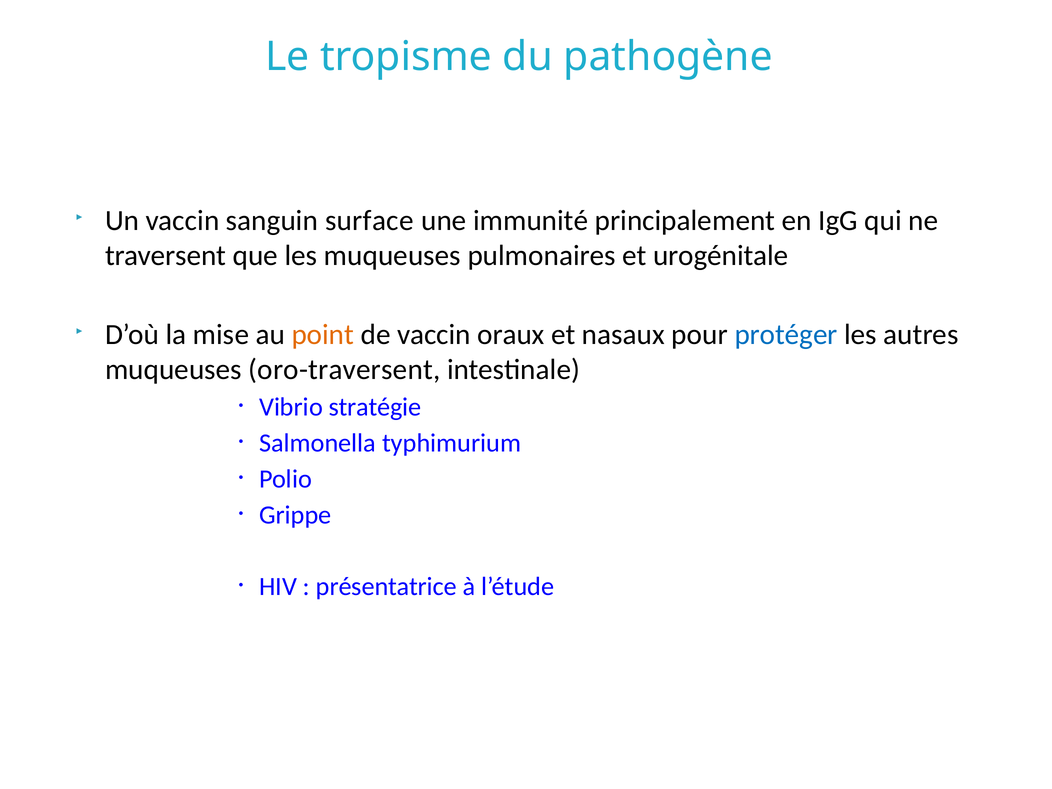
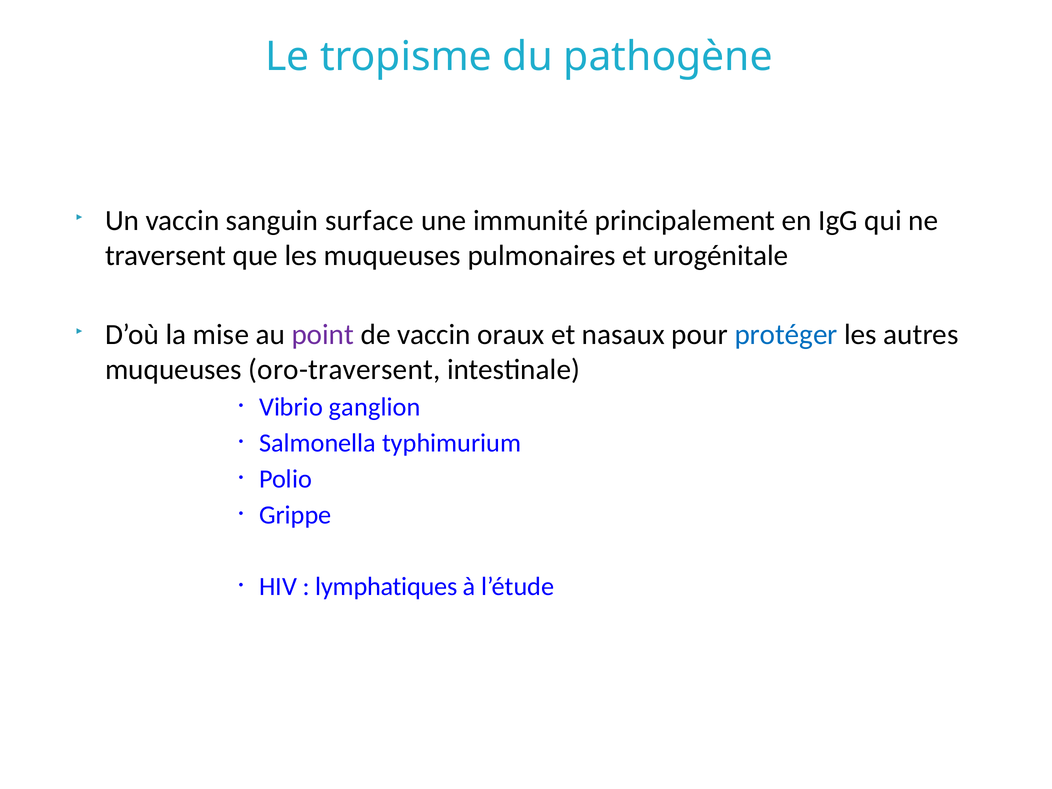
point colour: orange -> purple
stratégie: stratégie -> ganglion
présentatrice: présentatrice -> lymphatiques
